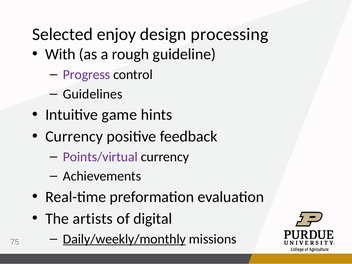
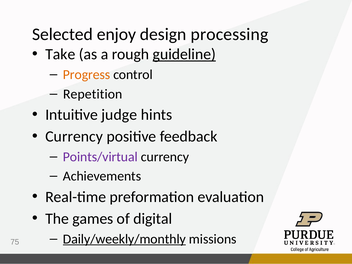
With: With -> Take
guideline underline: none -> present
Progress colour: purple -> orange
Guidelines: Guidelines -> Repetition
game: game -> judge
artists: artists -> games
